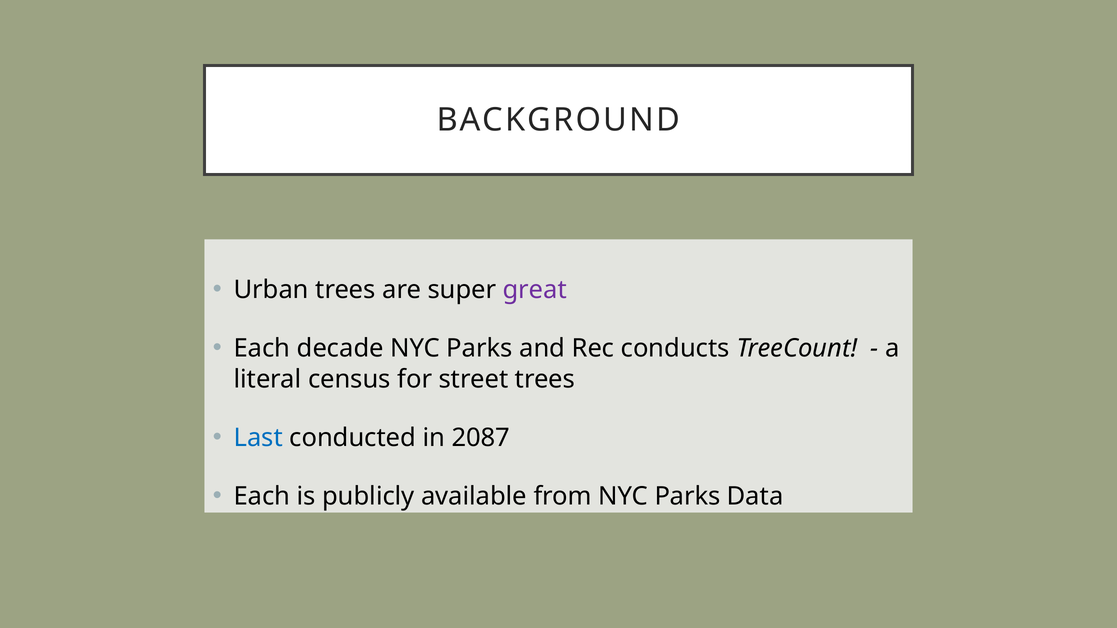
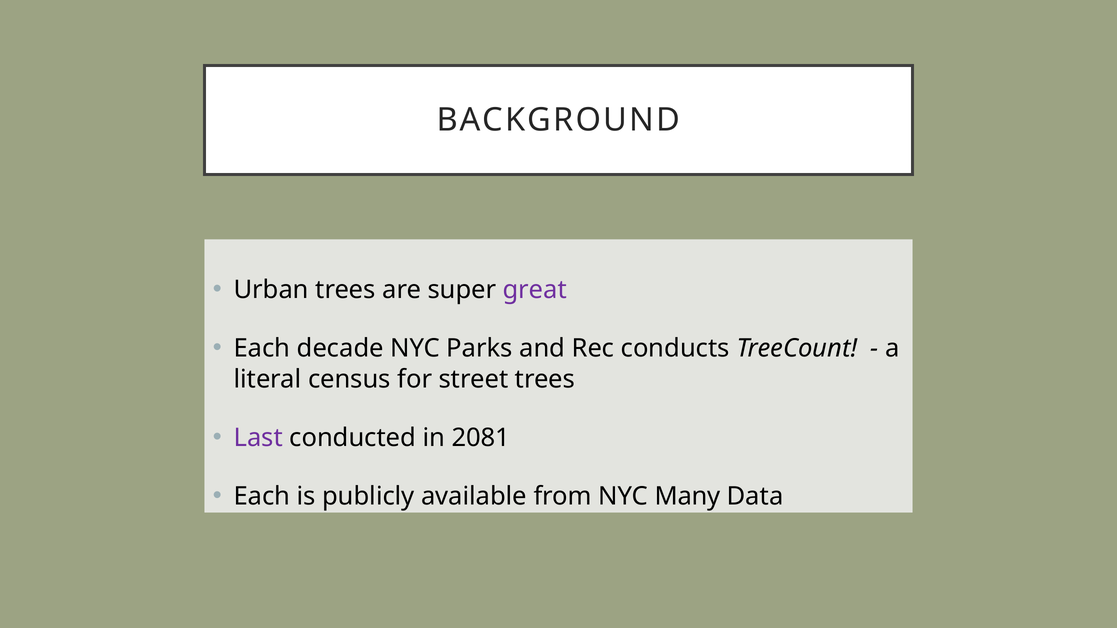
Last colour: blue -> purple
2087: 2087 -> 2081
from NYC Parks: Parks -> Many
